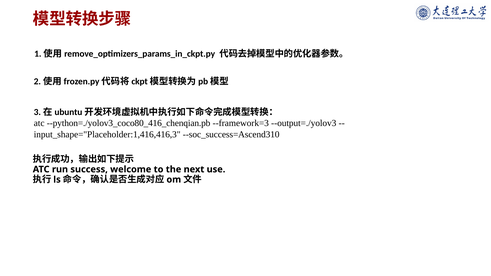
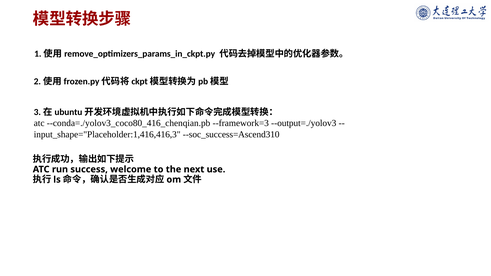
--python=./yolov3_coco80_416_chenqian.pb: --python=./yolov3_coco80_416_chenqian.pb -> --conda=./yolov3_coco80_416_chenqian.pb
